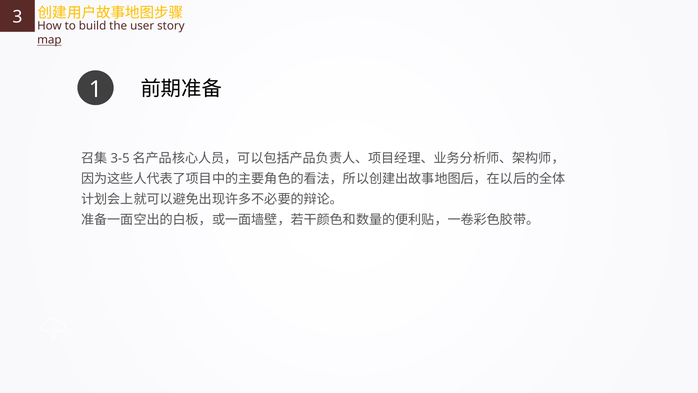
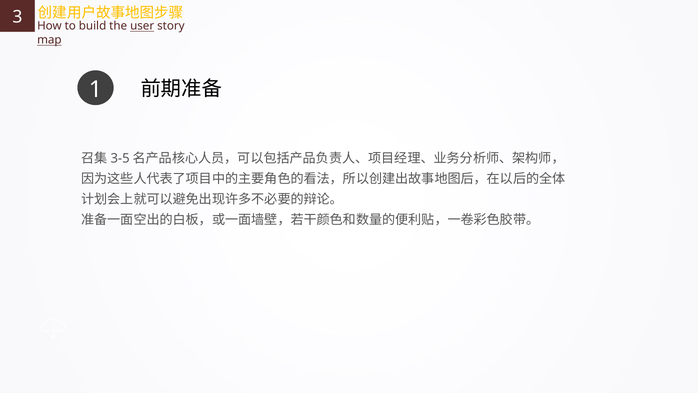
user underline: none -> present
